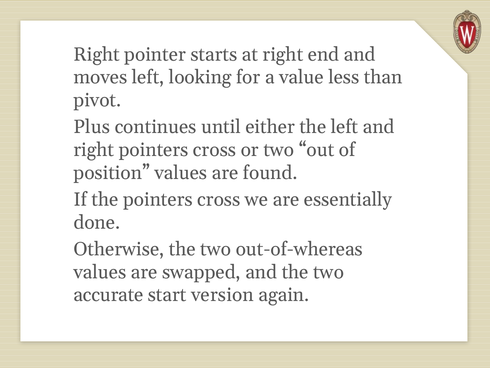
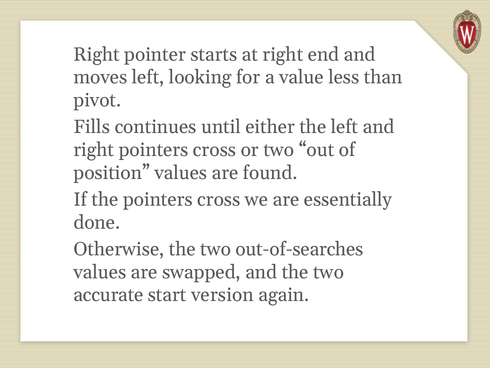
Plus: Plus -> Fills
out-of-whereas: out-of-whereas -> out-of-searches
